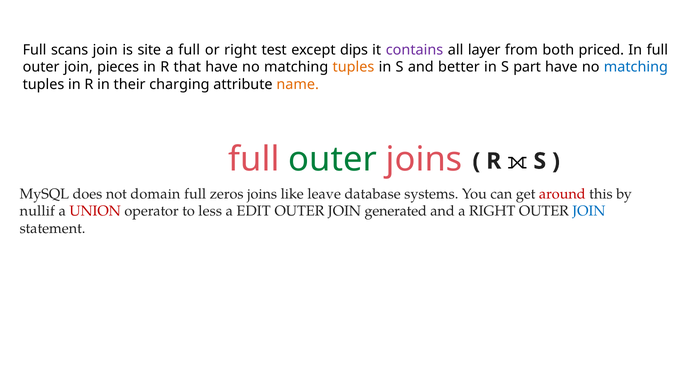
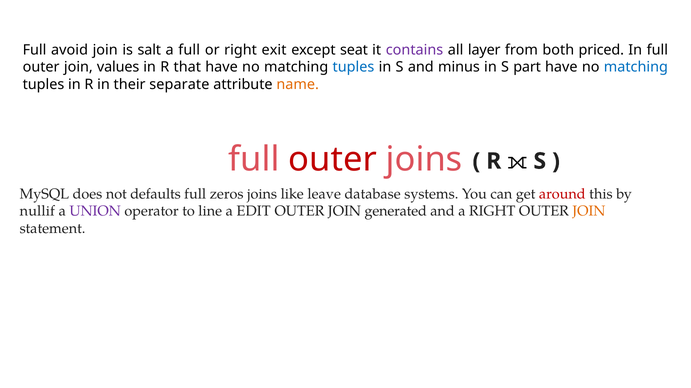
scans: scans -> avoid
site: site -> salt
test: test -> exit
dips: dips -> seat
pieces: pieces -> values
tuples at (353, 67) colour: orange -> blue
better: better -> minus
charging: charging -> separate
outer at (333, 160) colour: green -> red
domain: domain -> defaults
UNION colour: red -> purple
less: less -> line
JOIN at (589, 212) colour: blue -> orange
